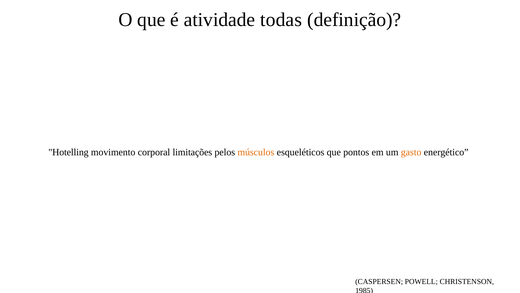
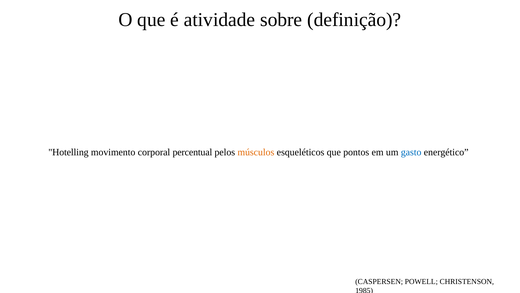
todas: todas -> sobre
limitações: limitações -> percentual
gasto colour: orange -> blue
